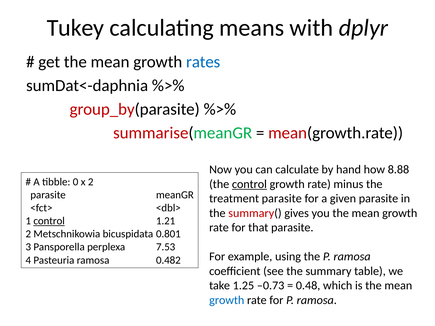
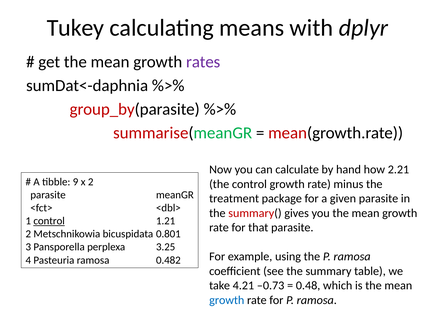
rates colour: blue -> purple
8.88: 8.88 -> 2.21
0: 0 -> 9
control at (249, 184) underline: present -> none
treatment parasite: parasite -> package
7.53: 7.53 -> 3.25
1.25: 1.25 -> 4.21
